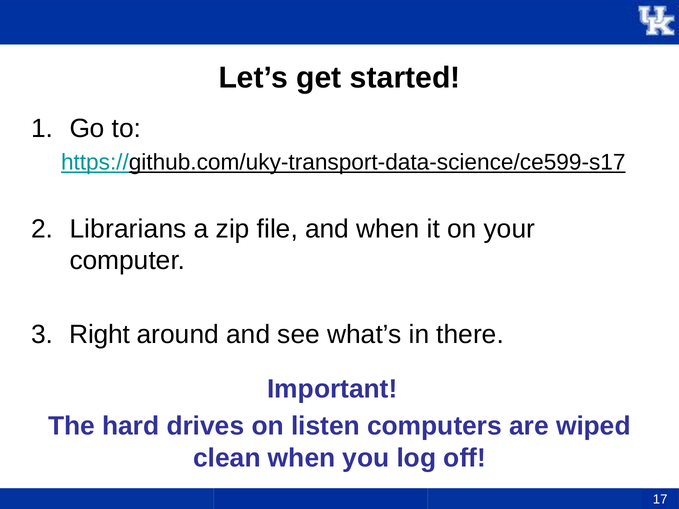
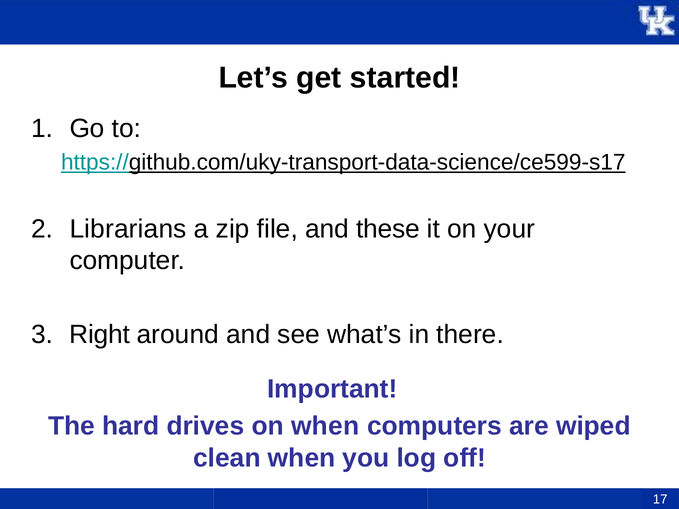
and when: when -> these
on listen: listen -> when
